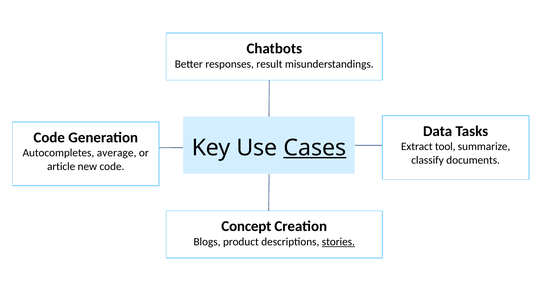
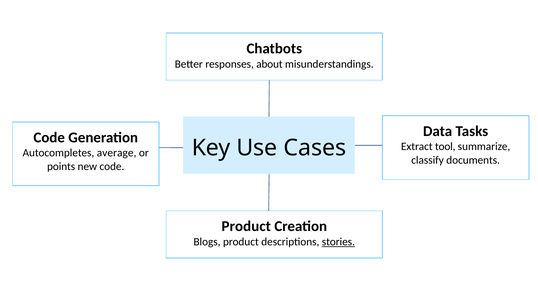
result: result -> about
Cases underline: present -> none
article: article -> points
Concept at (246, 226): Concept -> Product
